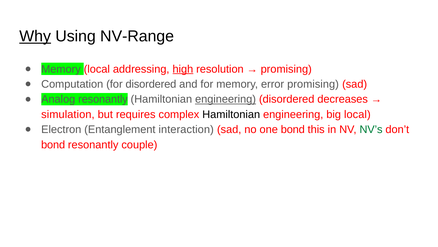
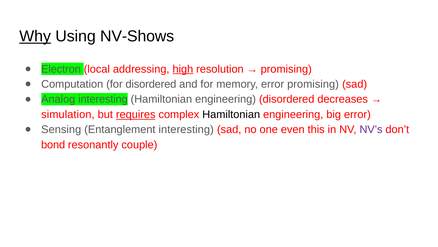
NV-Range: NV-Range -> NV-Shows
Memory at (61, 69): Memory -> Electron
Analog resonantly: resonantly -> interesting
engineering at (226, 99) underline: present -> none
requires underline: none -> present
big local: local -> error
Electron: Electron -> Sensing
Entanglement interaction: interaction -> interesting
one bond: bond -> even
NV’s colour: green -> purple
